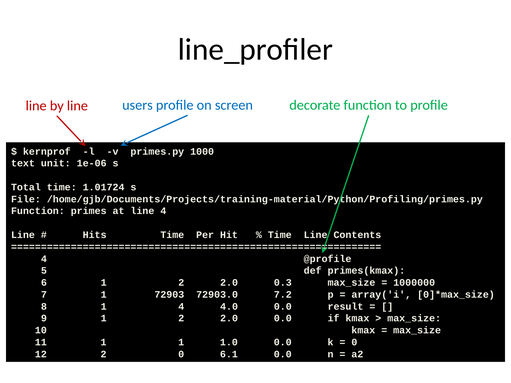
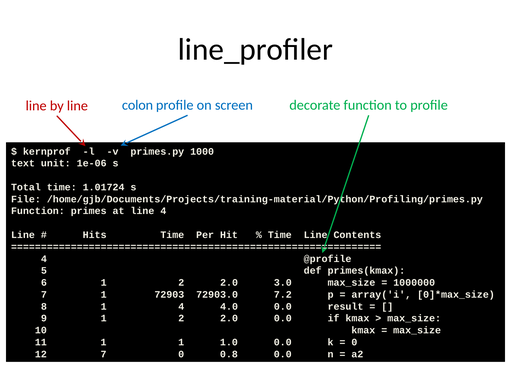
users: users -> colon
0.3: 0.3 -> 3.0
12 2: 2 -> 7
6.1: 6.1 -> 0.8
